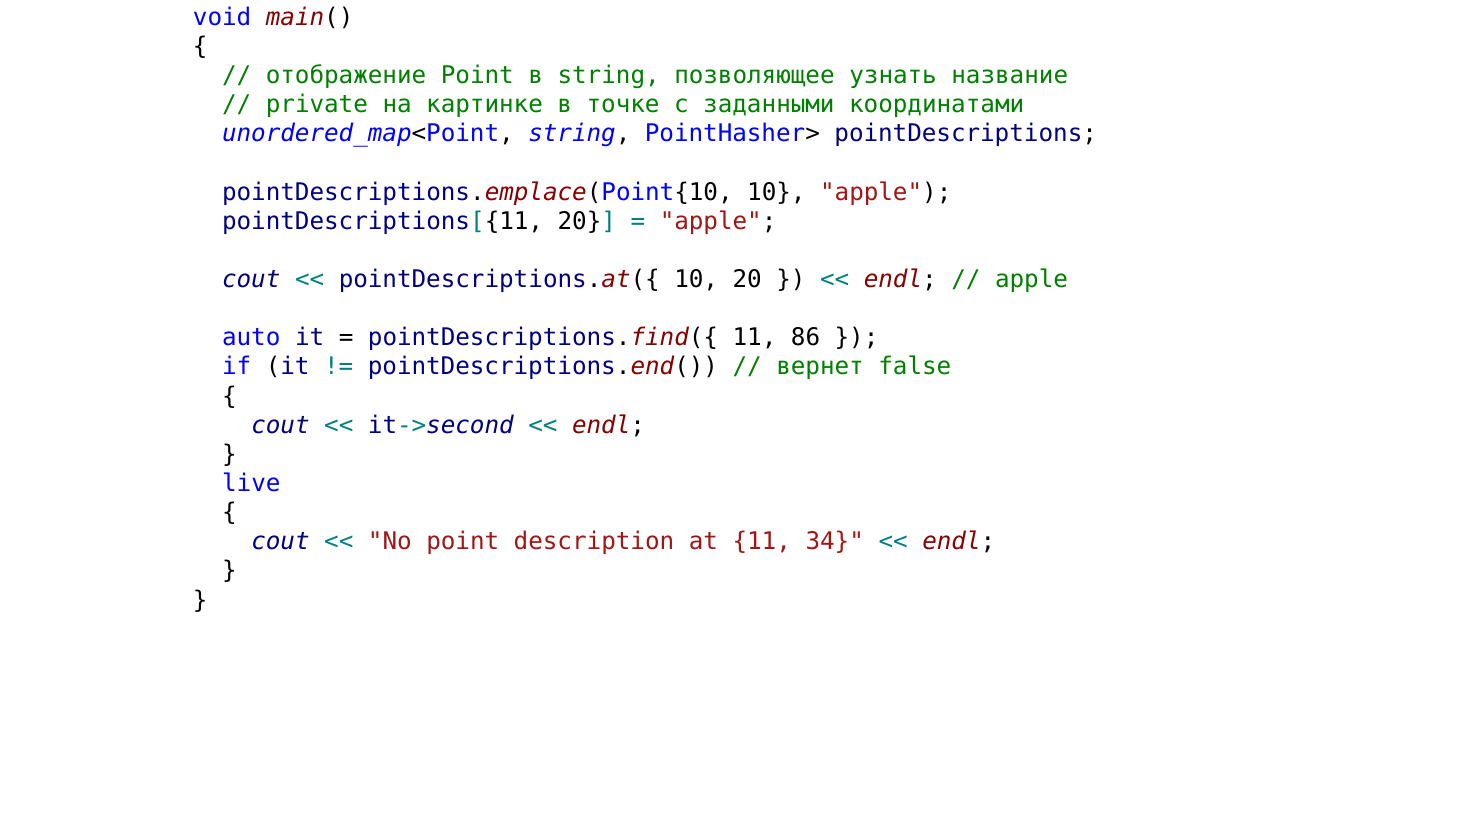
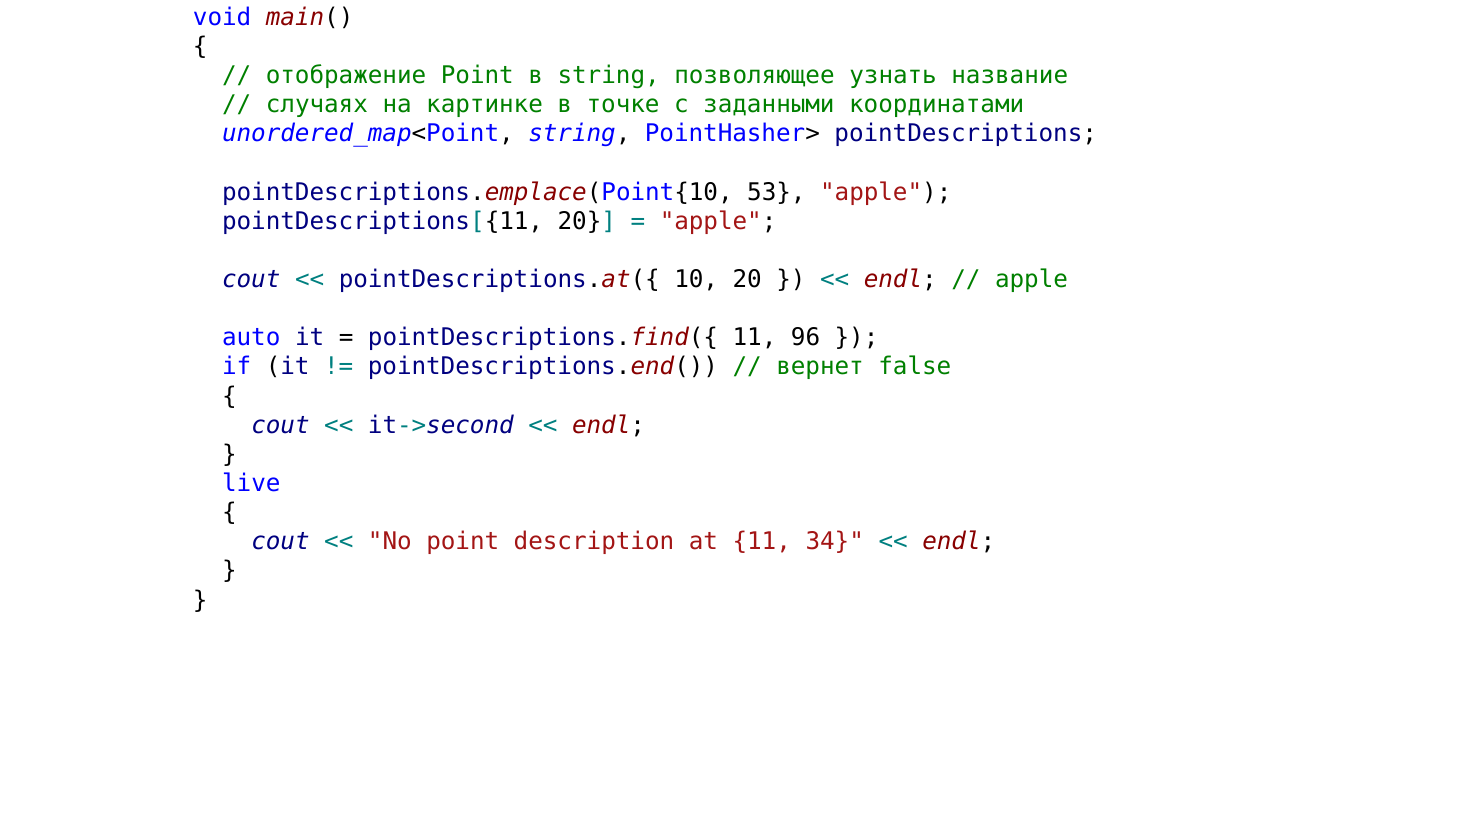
private: private -> случаях
pointDescriptions.emplace(Point{10 10: 10 -> 53
86: 86 -> 96
